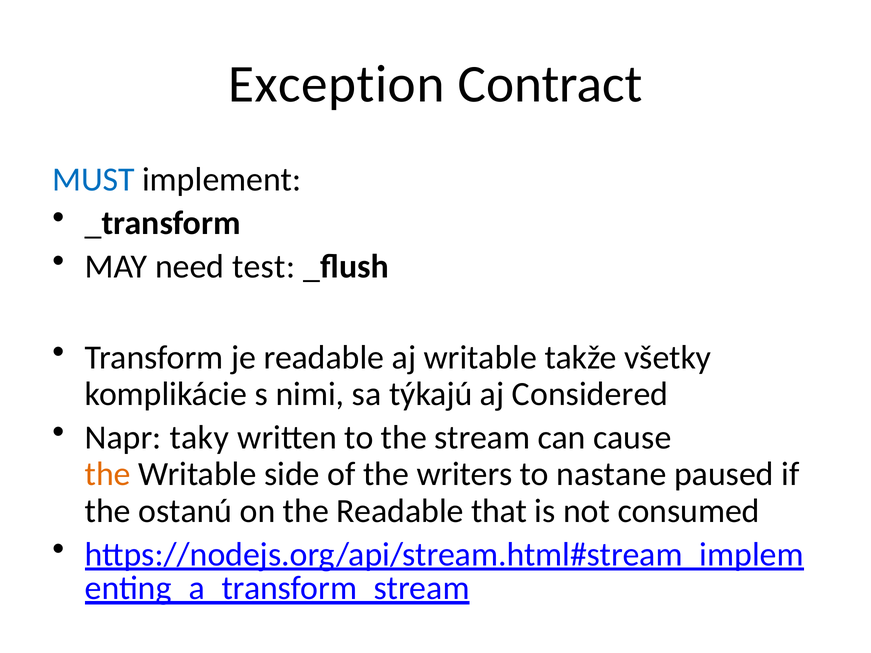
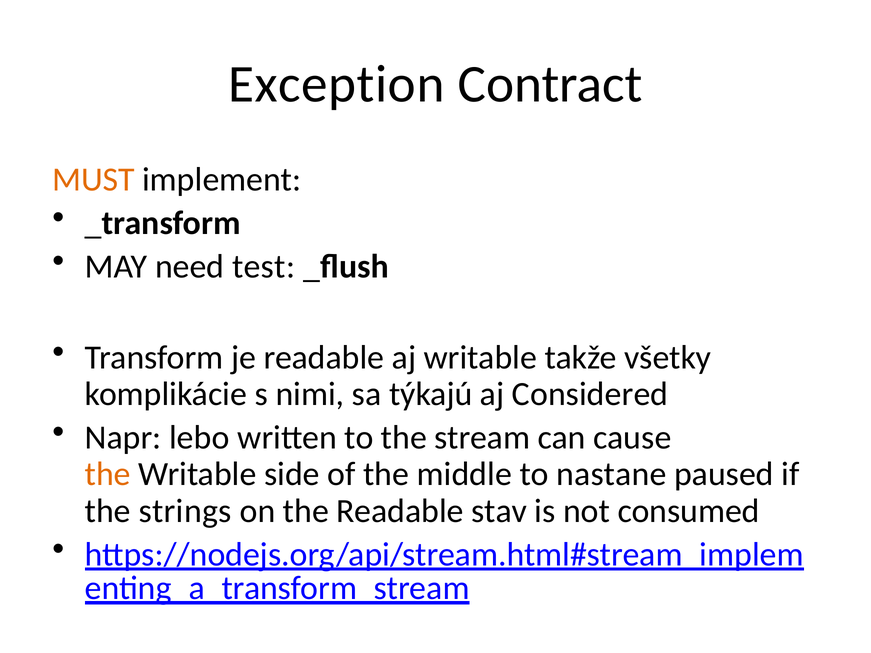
MUST colour: blue -> orange
taky: taky -> lebo
writers: writers -> middle
ostanú: ostanú -> strings
that: that -> stav
